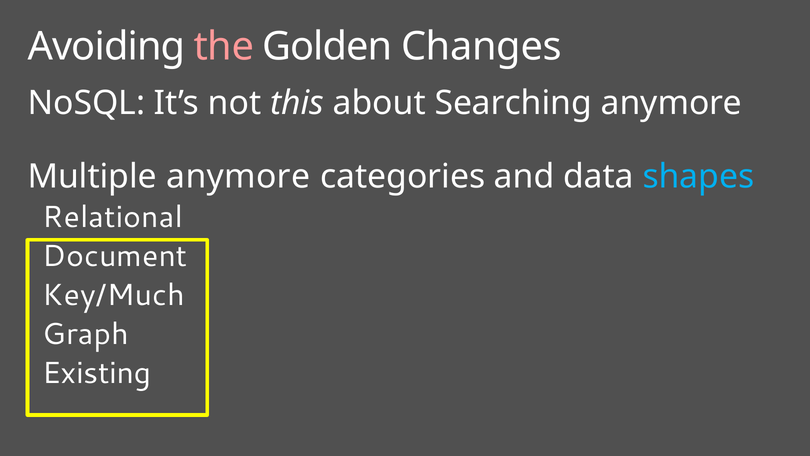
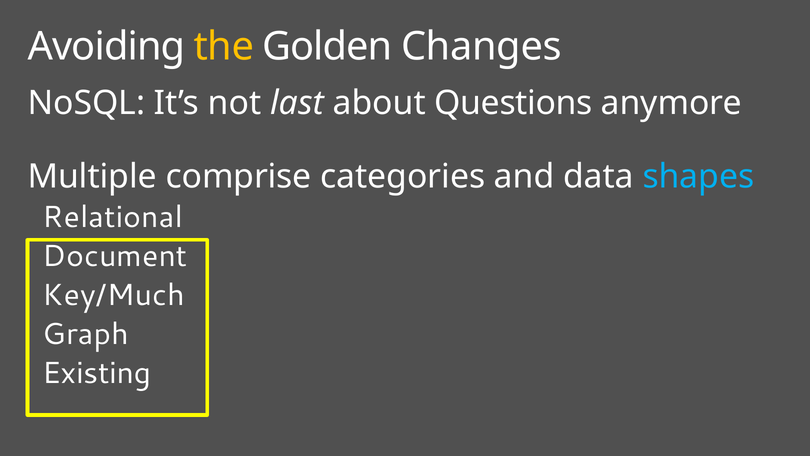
the colour: pink -> yellow
this: this -> last
Searching: Searching -> Questions
Multiple anymore: anymore -> comprise
